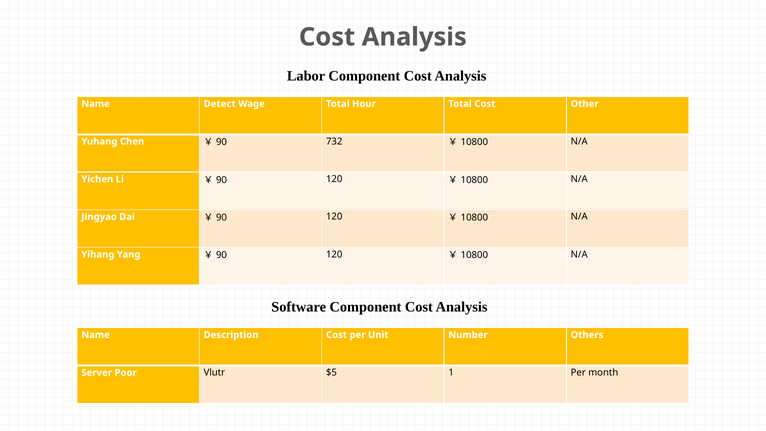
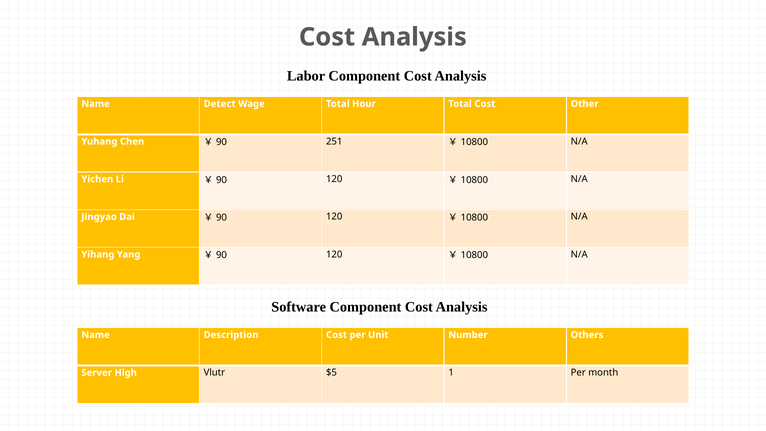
732: 732 -> 251
Poor: Poor -> High
